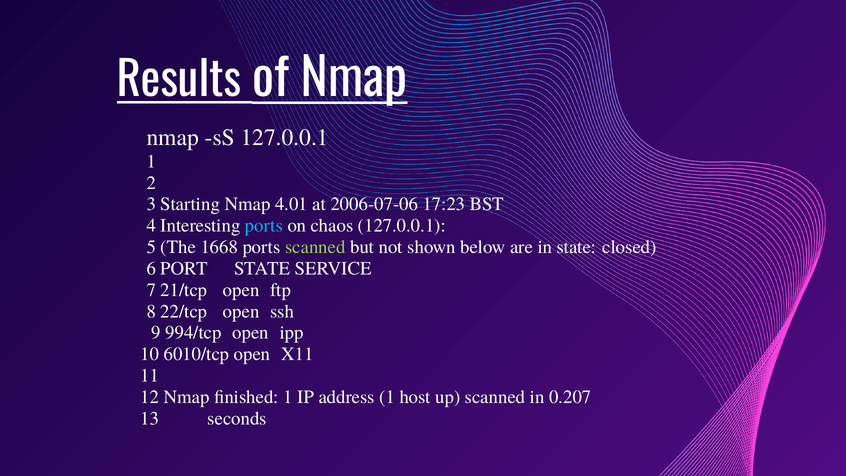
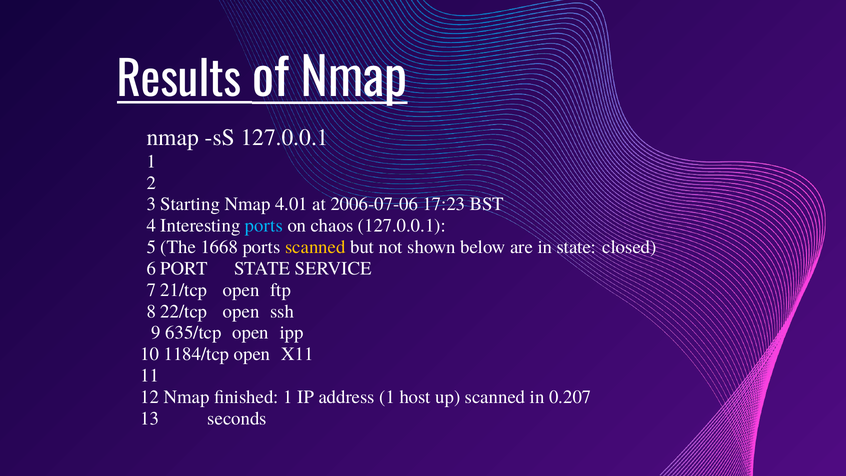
scanned at (315, 247) colour: light green -> yellow
994/tcp: 994/tcp -> 635/tcp
6010/tcp: 6010/tcp -> 1184/tcp
